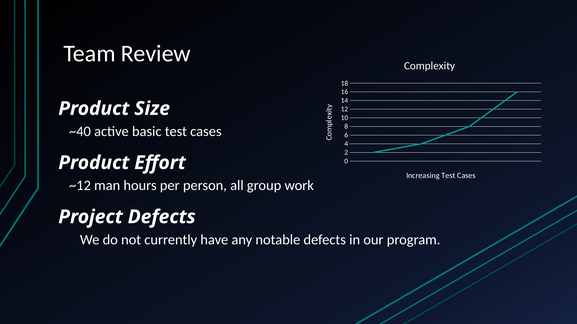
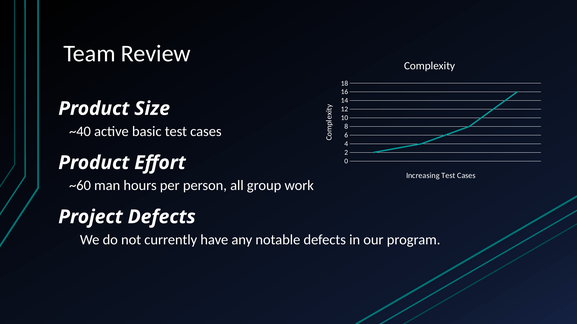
~12: ~12 -> ~60
